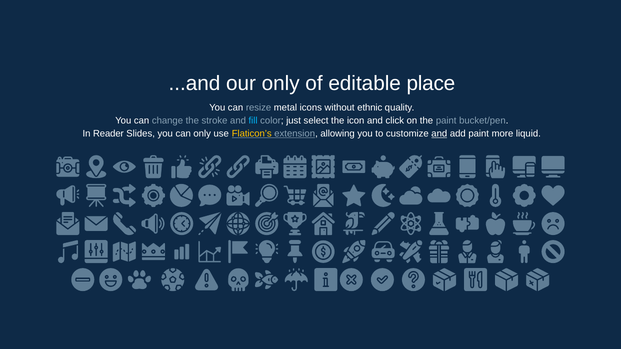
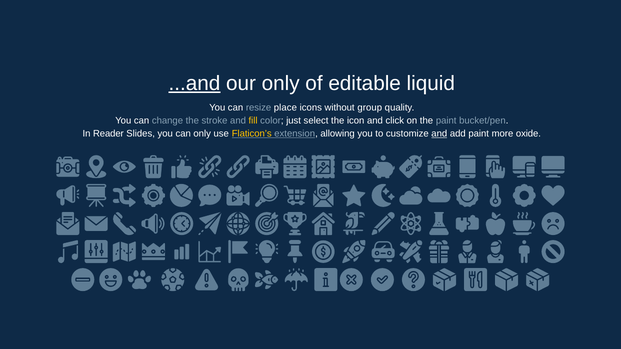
...and underline: none -> present
place: place -> liquid
metal: metal -> place
ethnic: ethnic -> group
fill colour: light blue -> yellow
liquid: liquid -> oxide
